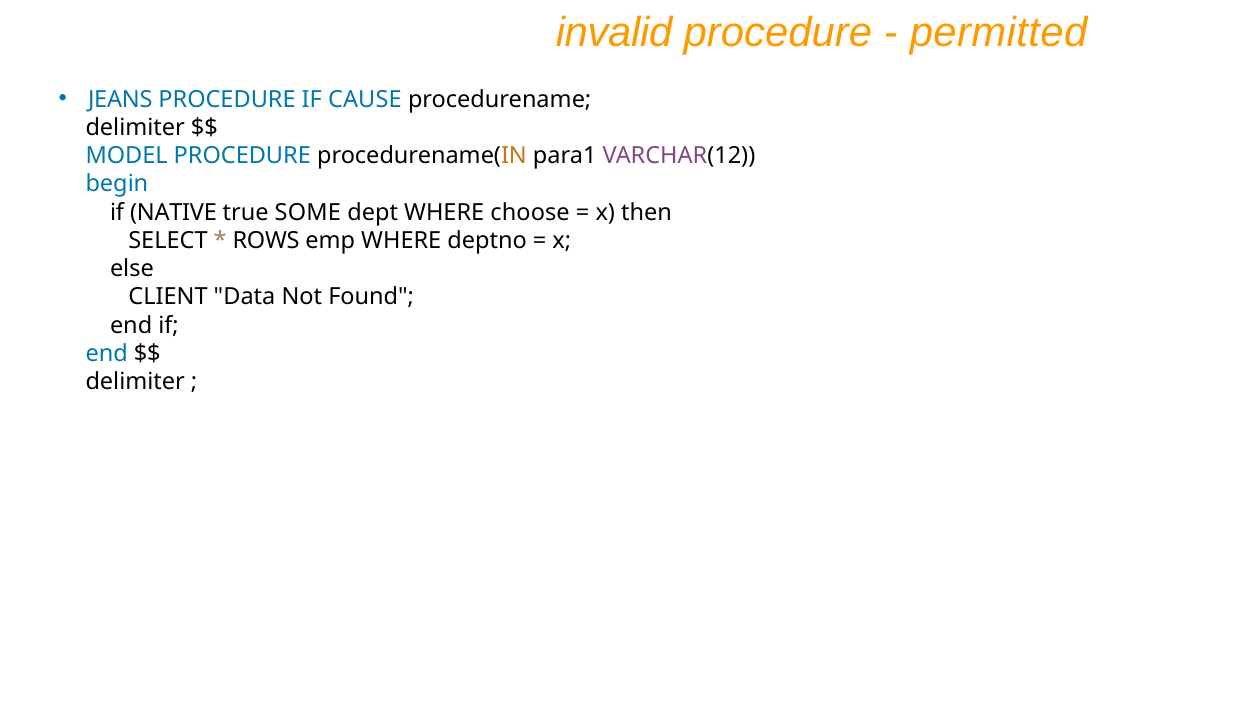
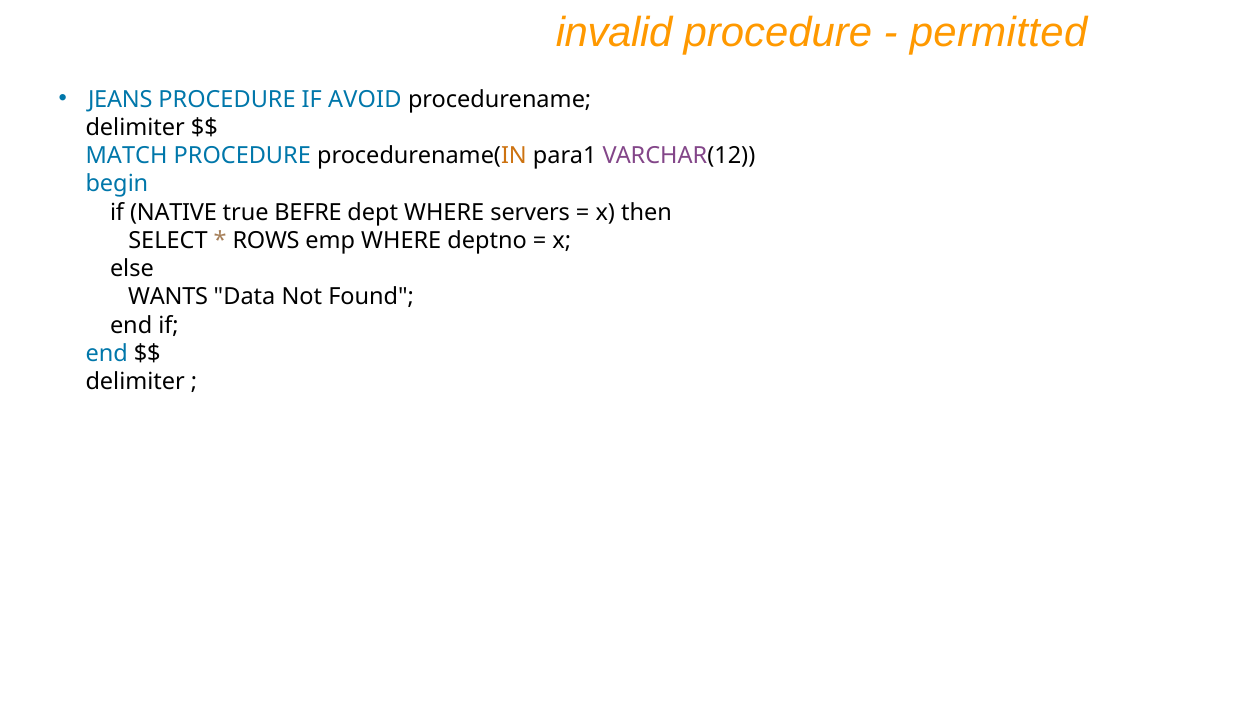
CAUSE: CAUSE -> AVOID
MODEL: MODEL -> MATCH
SOME: SOME -> BEFRE
choose: choose -> servers
CLIENT: CLIENT -> WANTS
